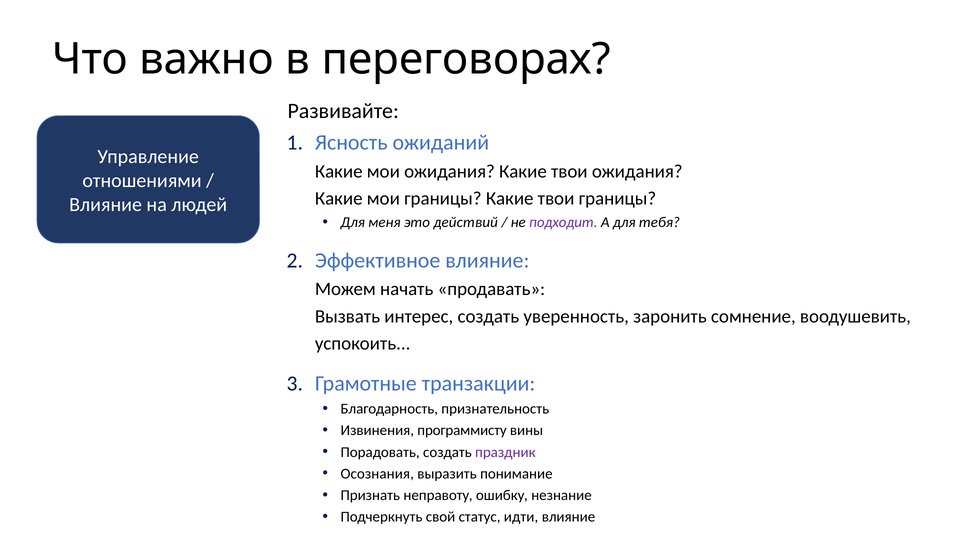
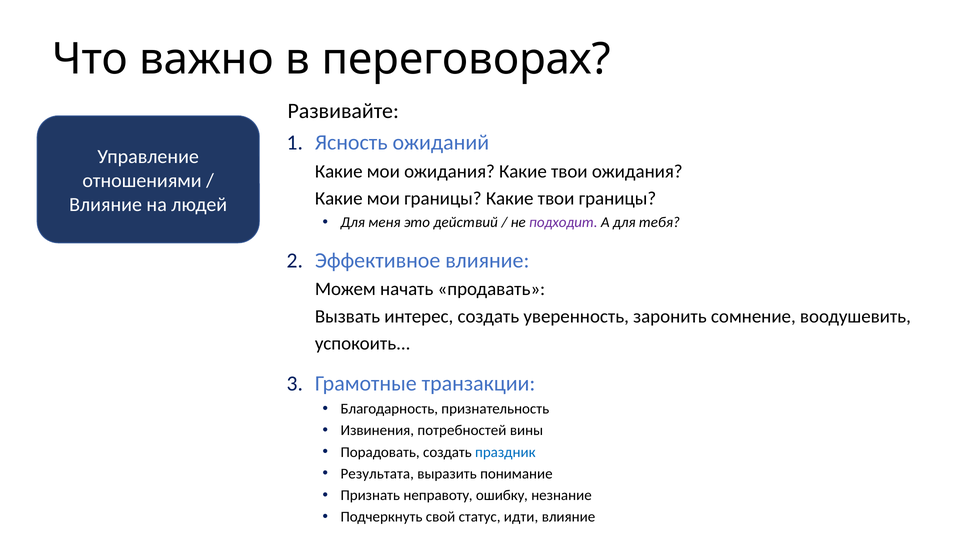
программисту: программисту -> потребностей
праздник colour: purple -> blue
Осознания: Осознания -> Результата
